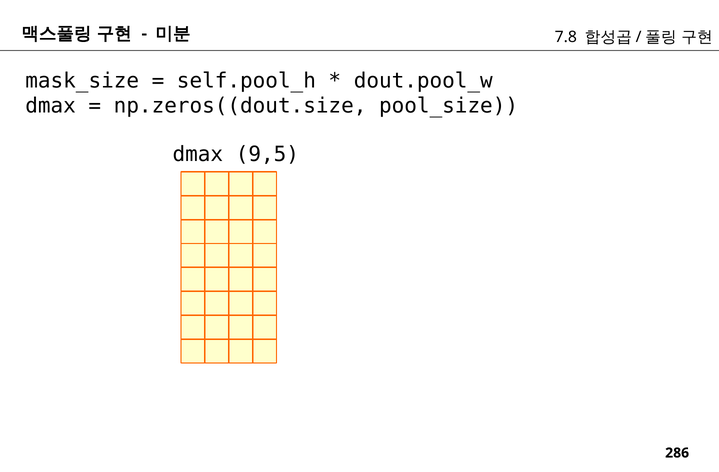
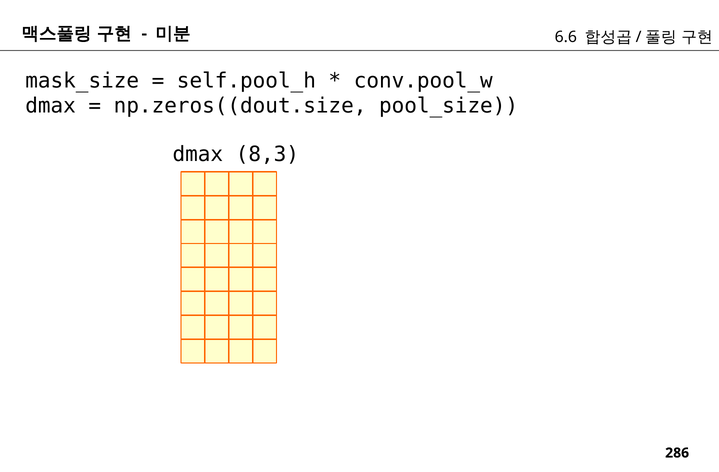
7.8: 7.8 -> 6.6
dout.pool_w: dout.pool_w -> conv.pool_w
9,5: 9,5 -> 8,3
